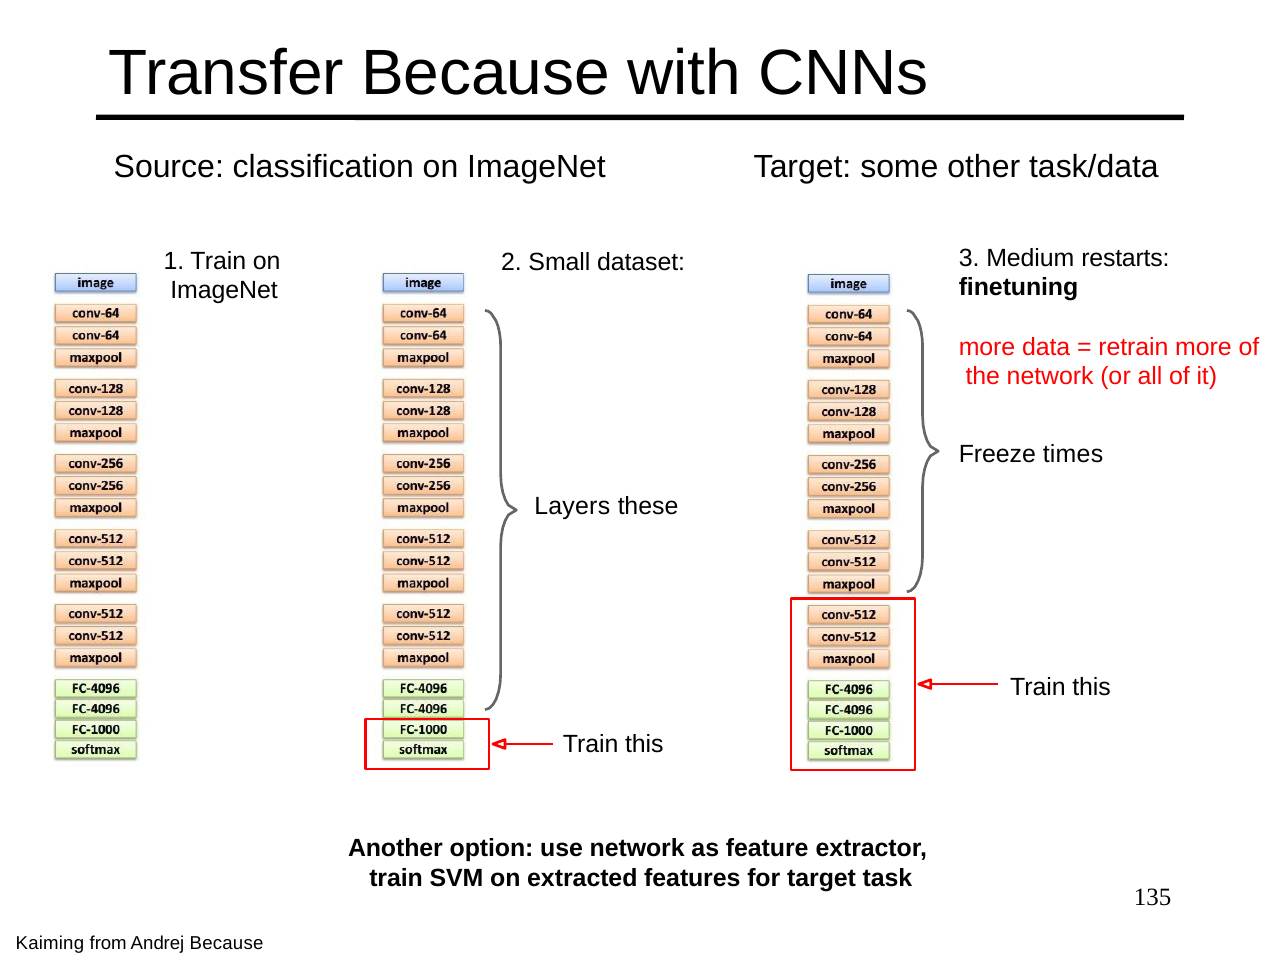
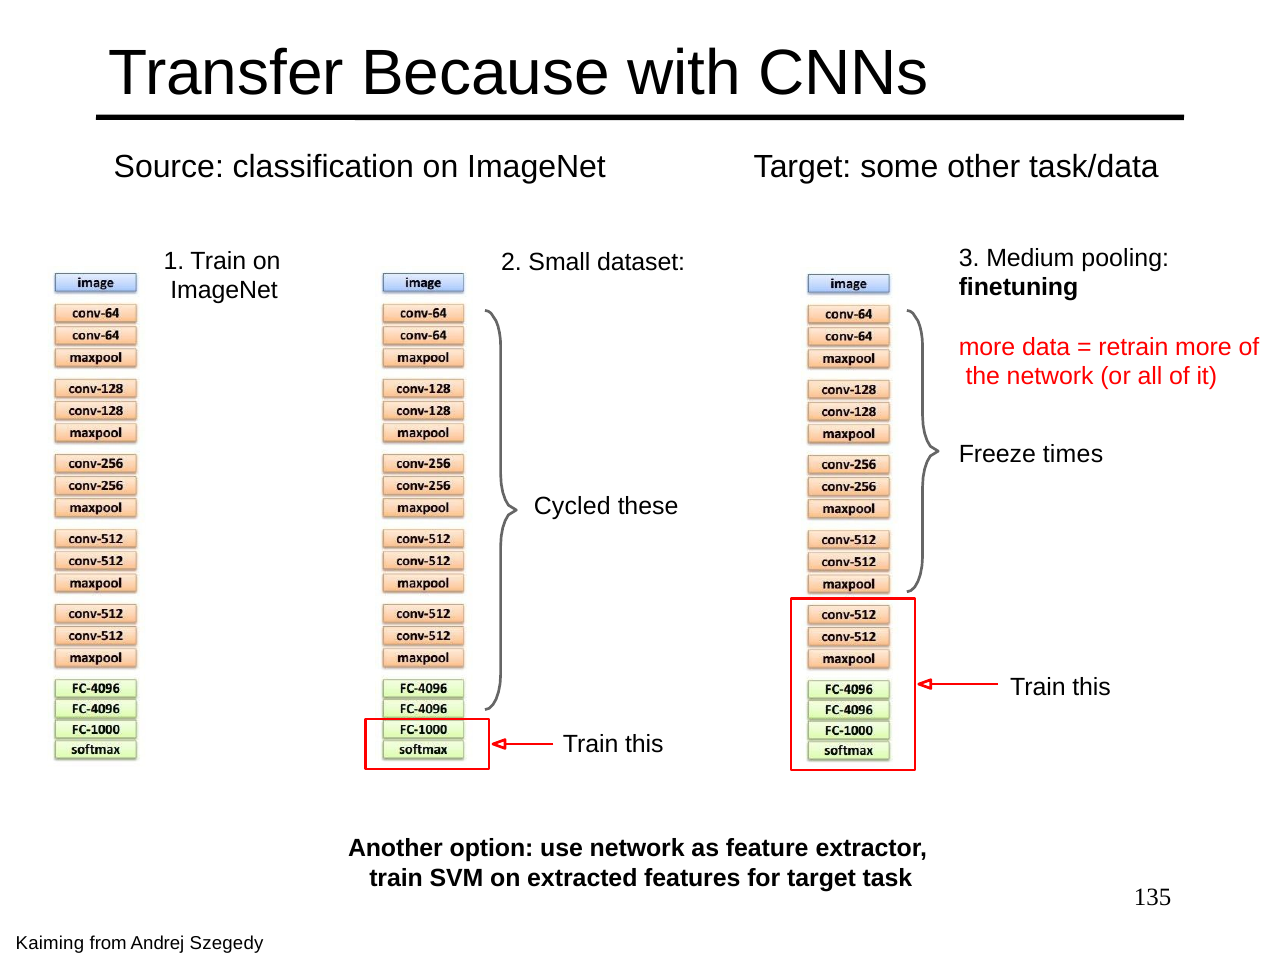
restarts: restarts -> pooling
Layers: Layers -> Cycled
Andrej Because: Because -> Szegedy
